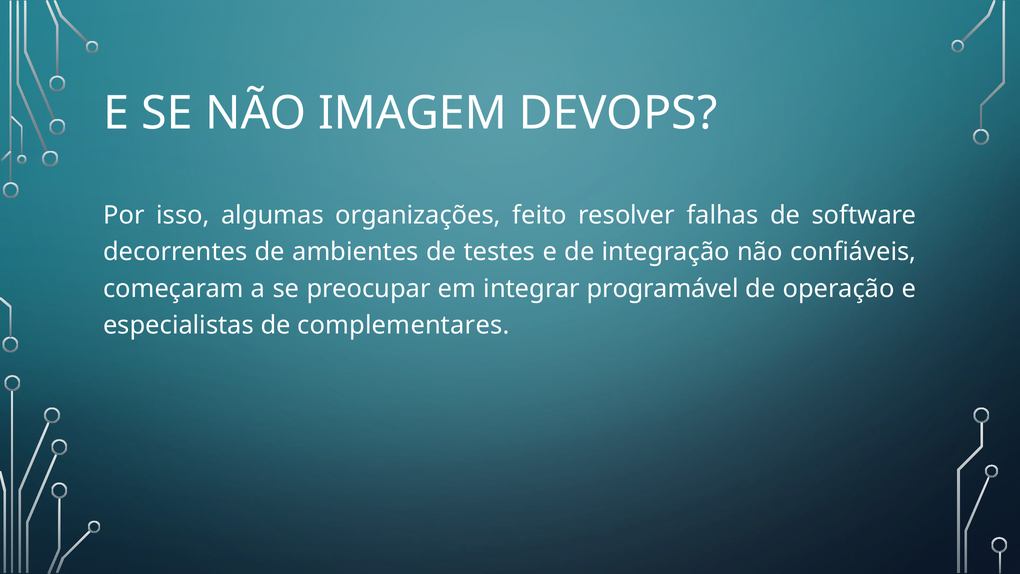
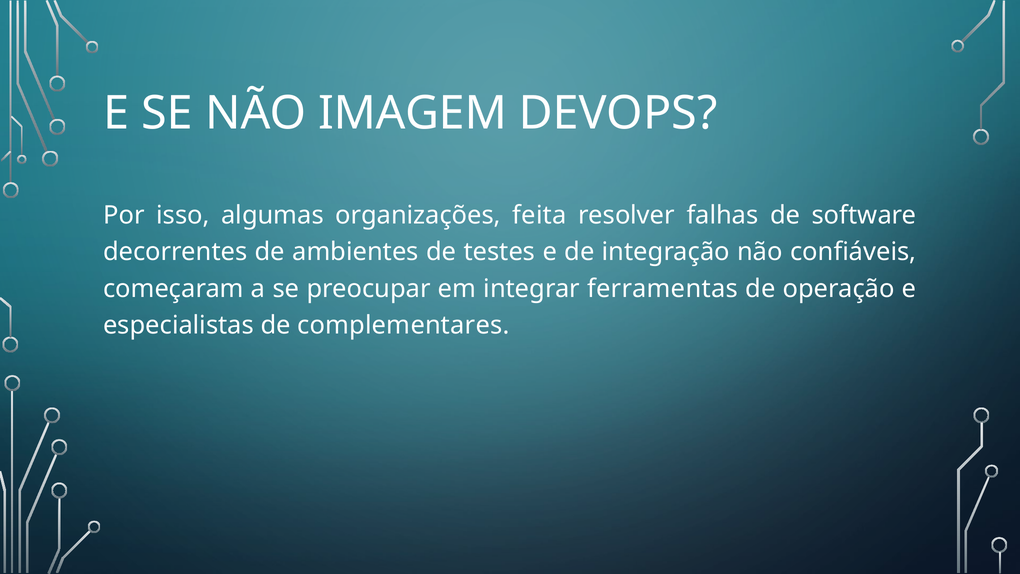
feito: feito -> feita
programável: programável -> ferramentas
